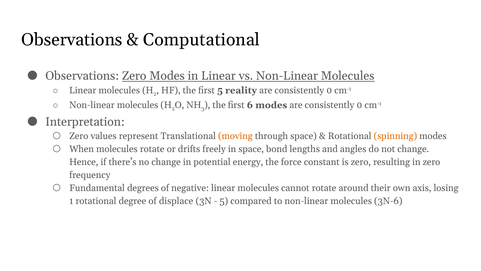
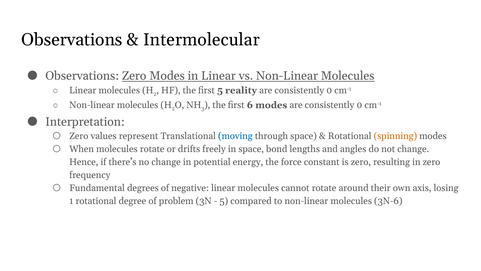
Computational: Computational -> Intermolecular
moving colour: orange -> blue
displace: displace -> problem
